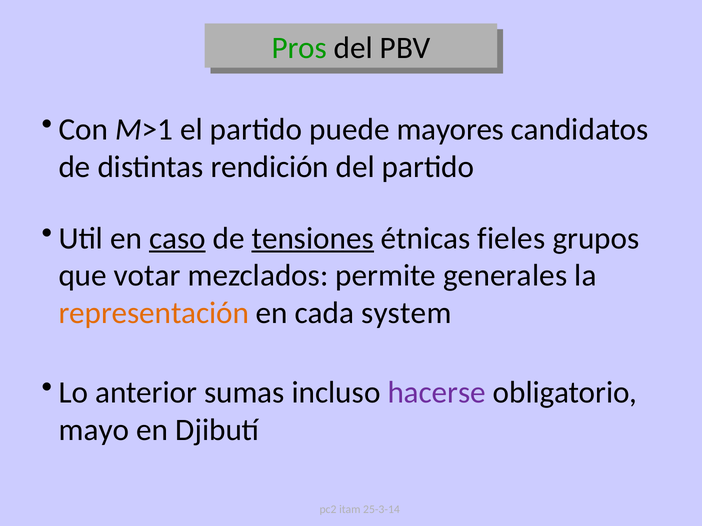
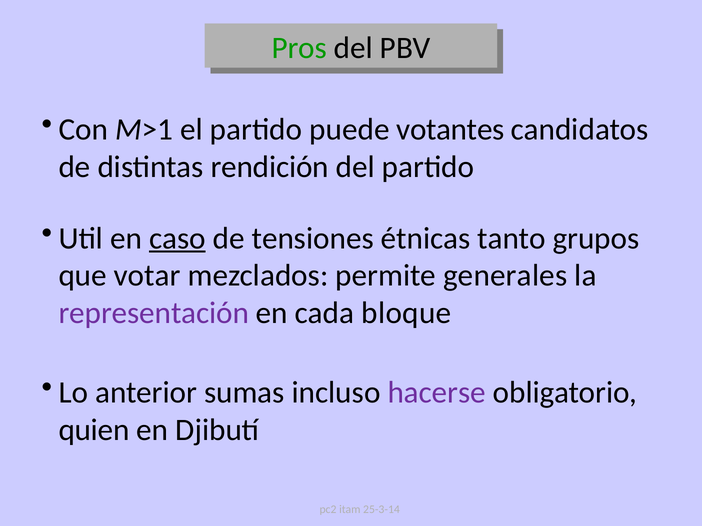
mayores: mayores -> votantes
tensiones underline: present -> none
fieles: fieles -> tanto
representación colour: orange -> purple
system: system -> bloque
mayo: mayo -> quien
